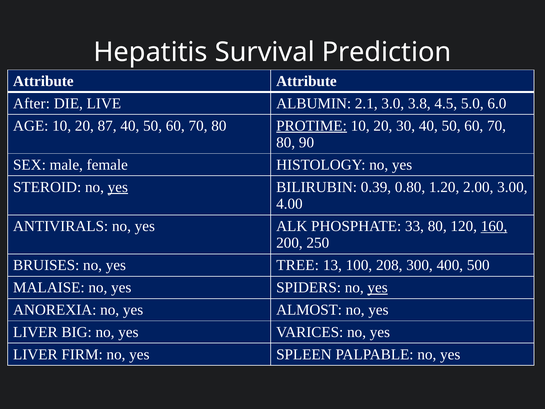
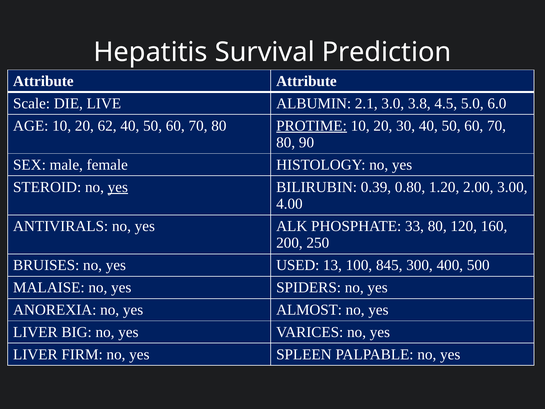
After: After -> Scale
87: 87 -> 62
160 underline: present -> none
TREE: TREE -> USED
208: 208 -> 845
yes at (378, 287) underline: present -> none
